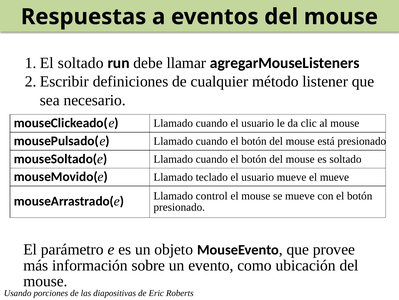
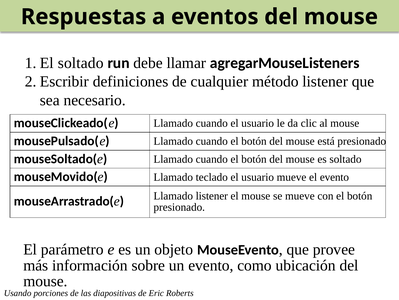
el mueve: mueve -> evento
Llamado control: control -> listener
